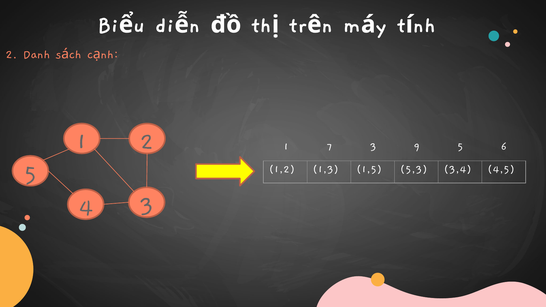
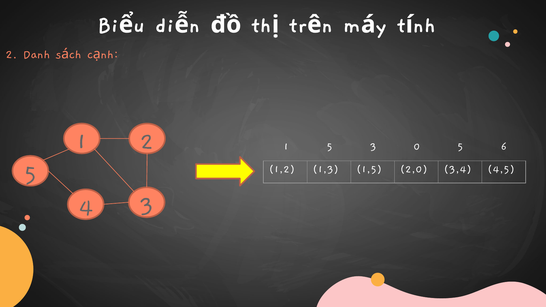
1 7: 7 -> 5
9: 9 -> 0
5,3: 5,3 -> 2,0
